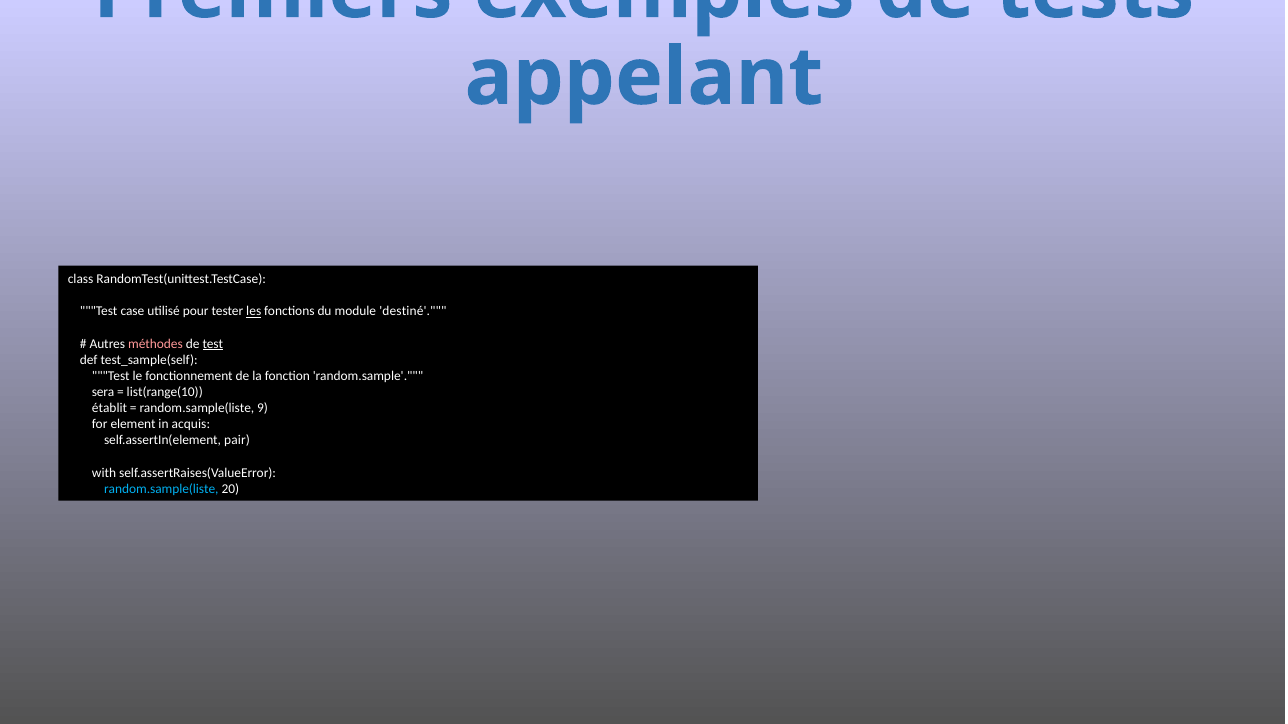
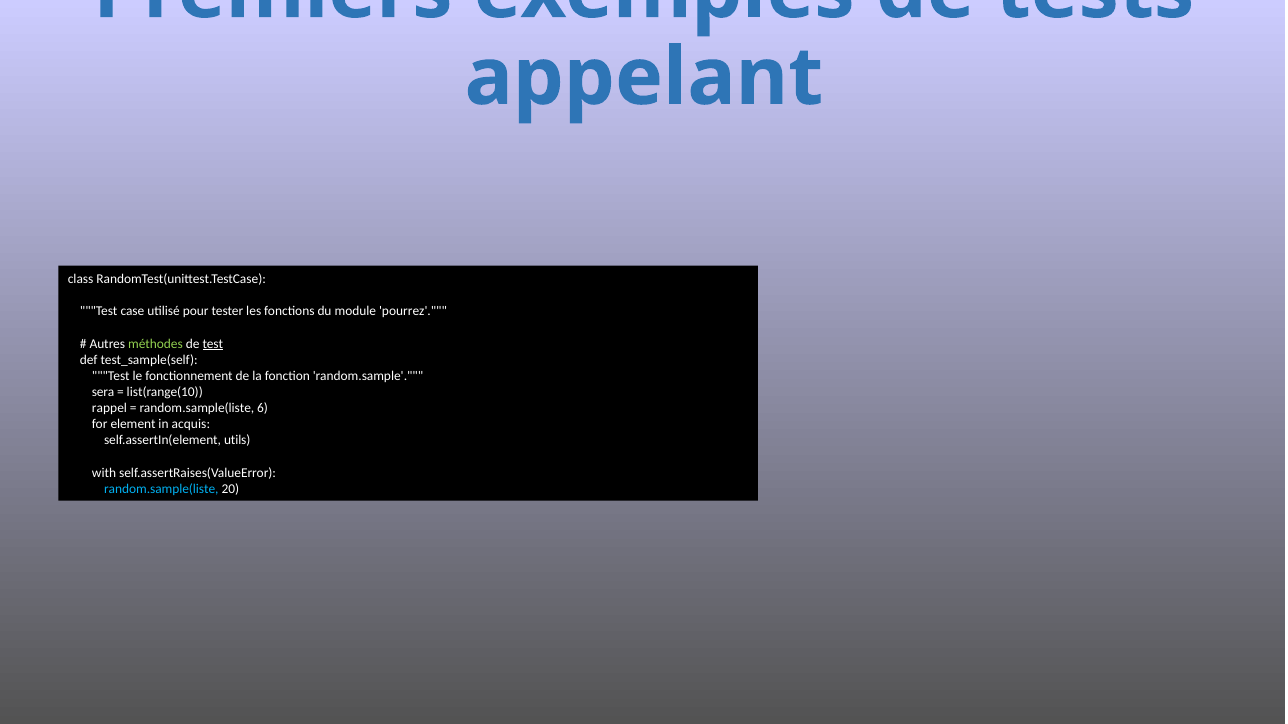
les underline: present -> none
destiné: destiné -> pourrez
méthodes colour: pink -> light green
établit: établit -> rappel
9: 9 -> 6
pair: pair -> utils
